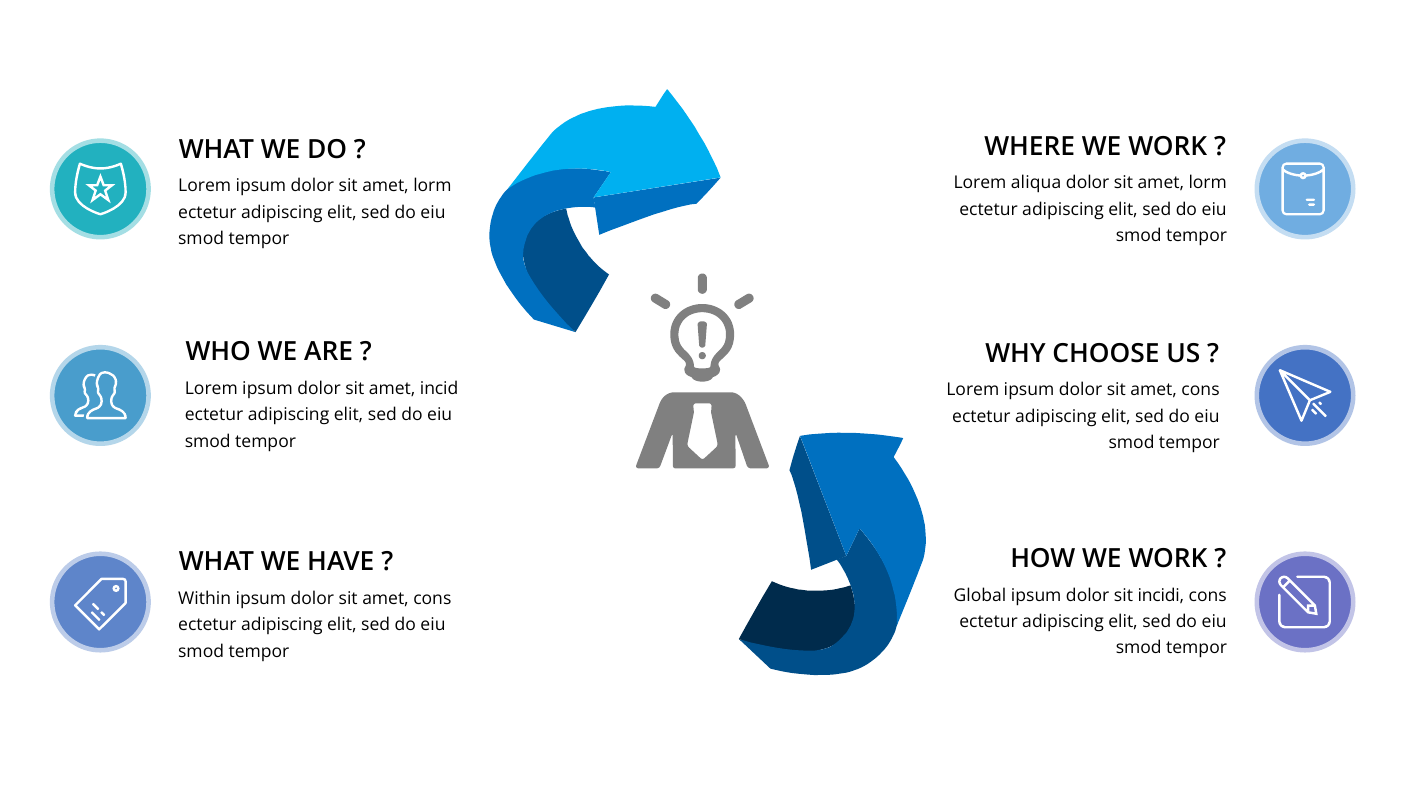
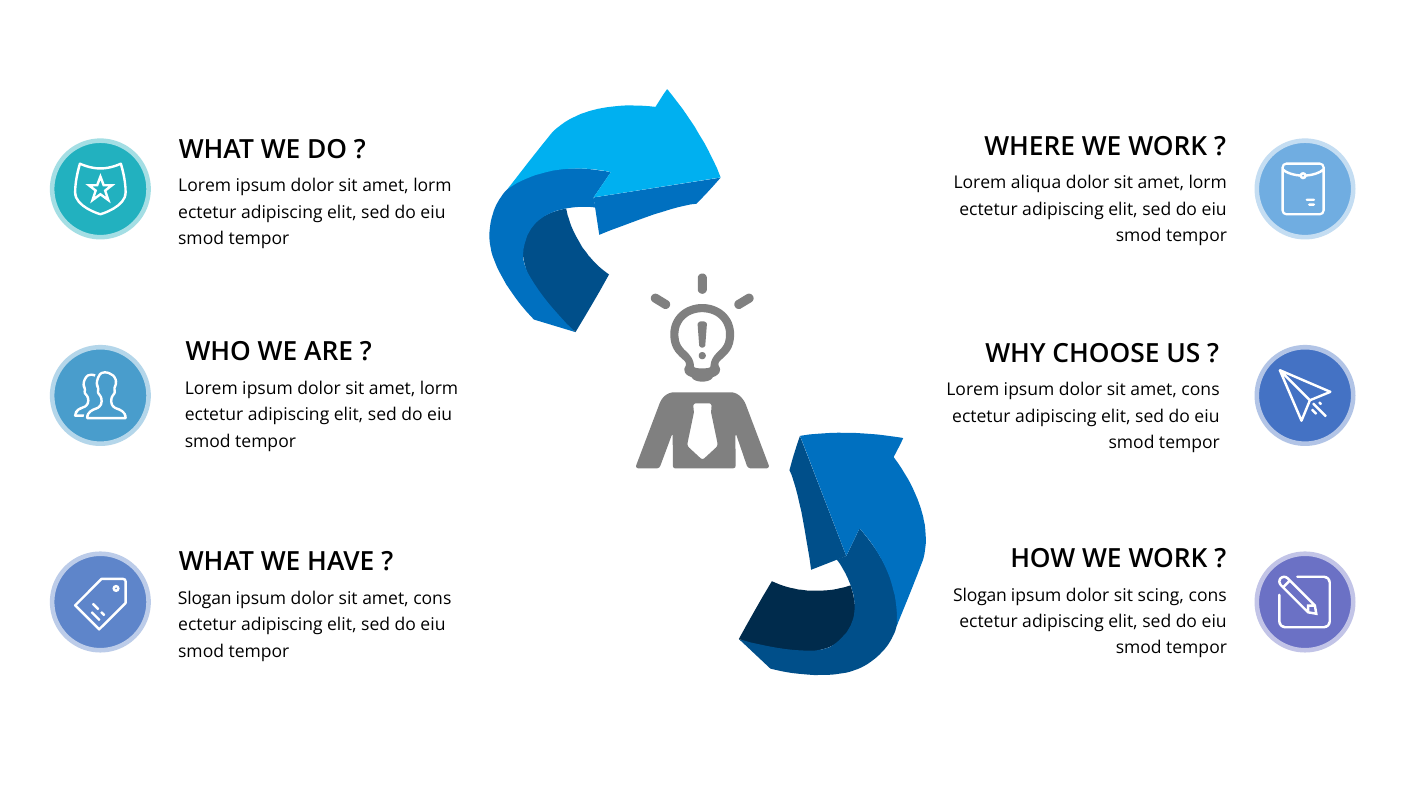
incid at (439, 388): incid -> lorm
Global at (980, 595): Global -> Slogan
incidi: incidi -> scing
Within at (205, 598): Within -> Slogan
